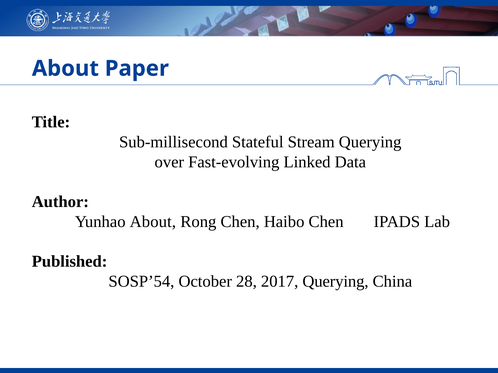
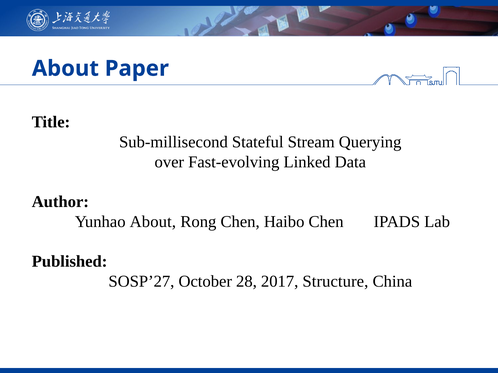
SOSP’54: SOSP’54 -> SOSP’27
2017 Querying: Querying -> Structure
